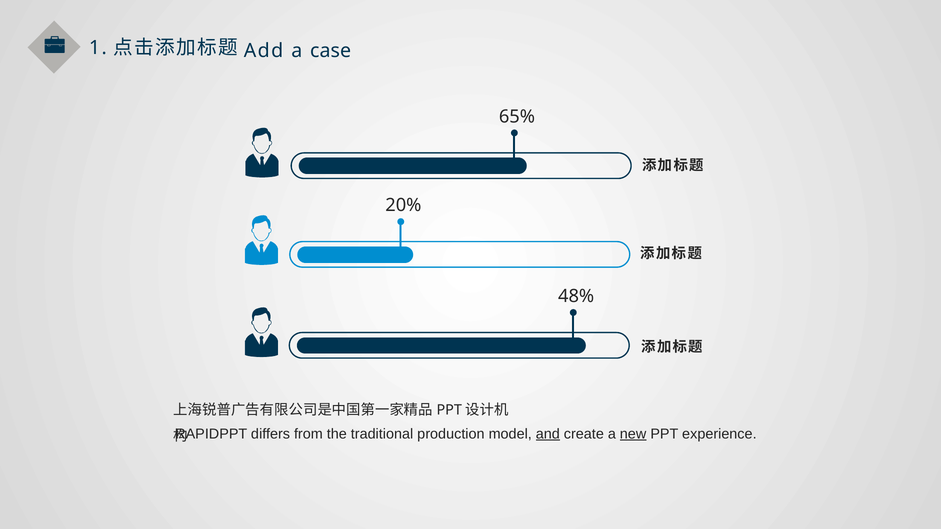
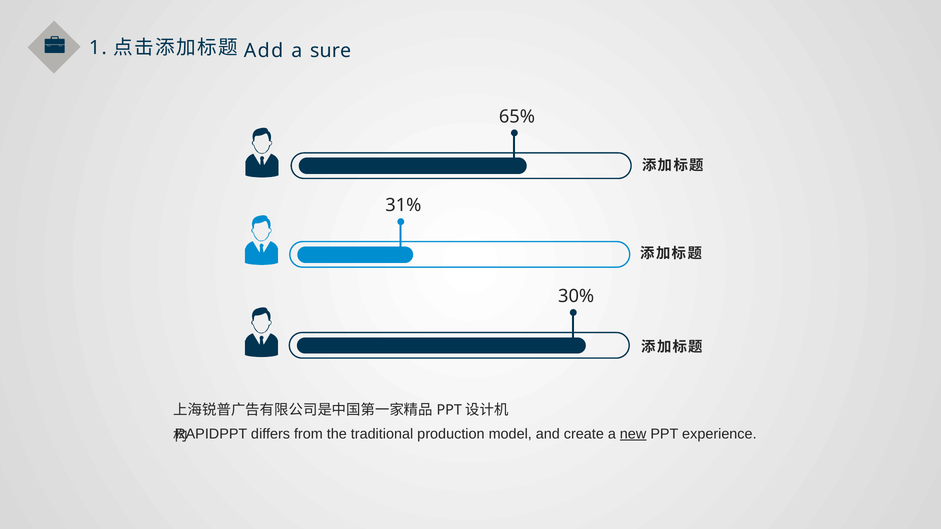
case: case -> sure
20%: 20% -> 31%
48%: 48% -> 30%
and underline: present -> none
